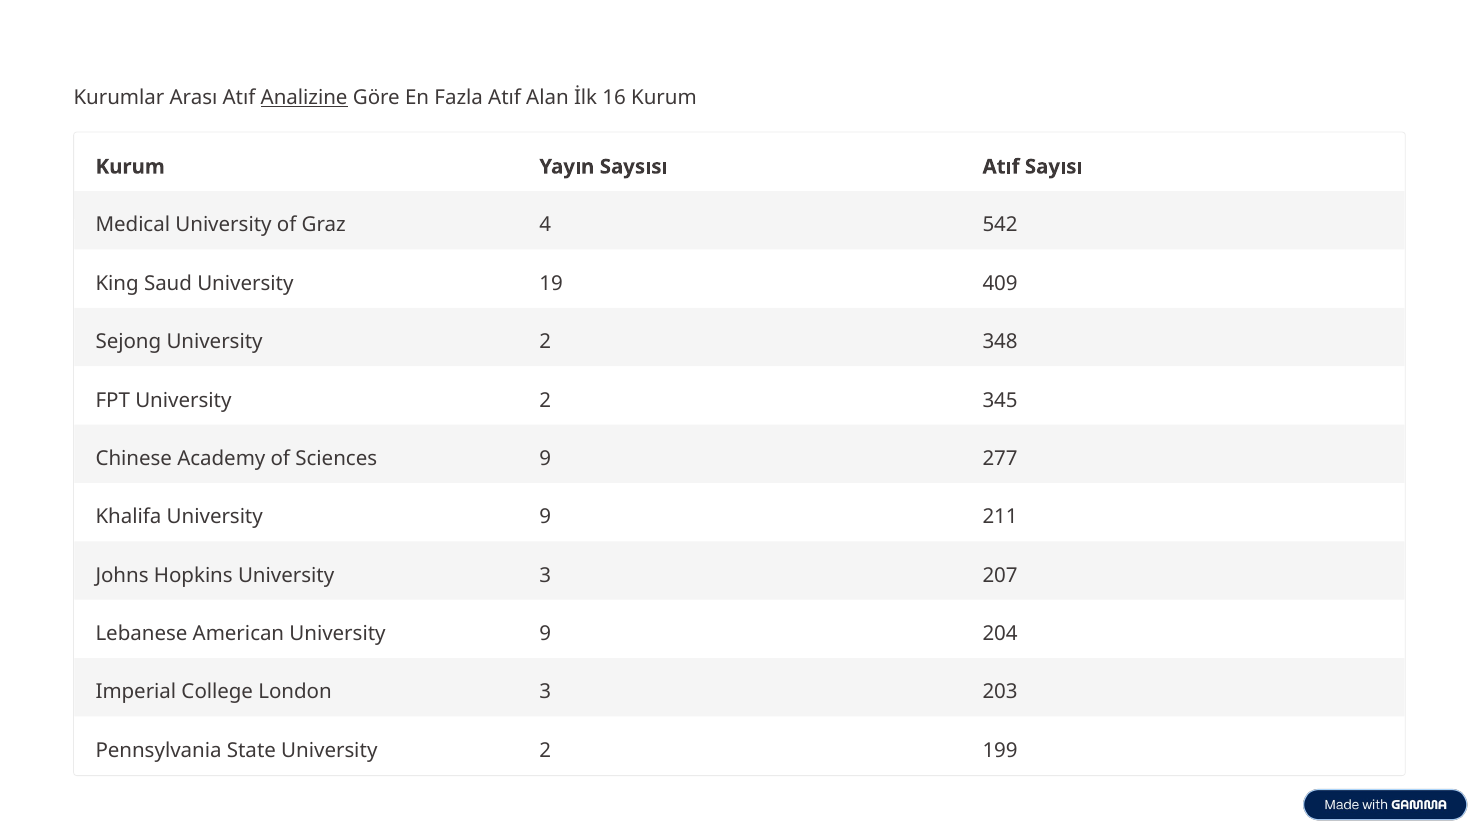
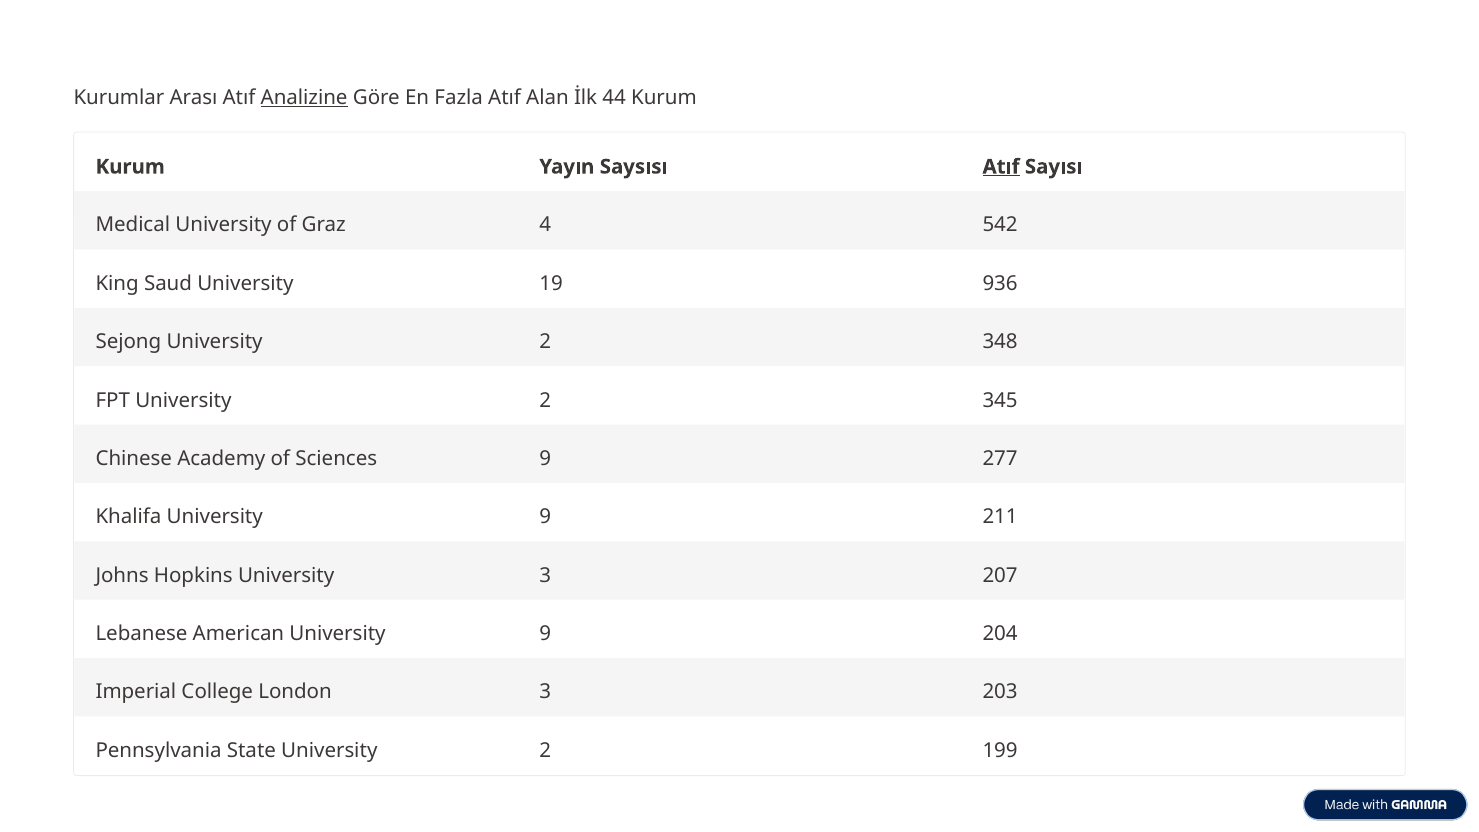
16: 16 -> 44
Atıf at (1001, 167) underline: none -> present
409: 409 -> 936
